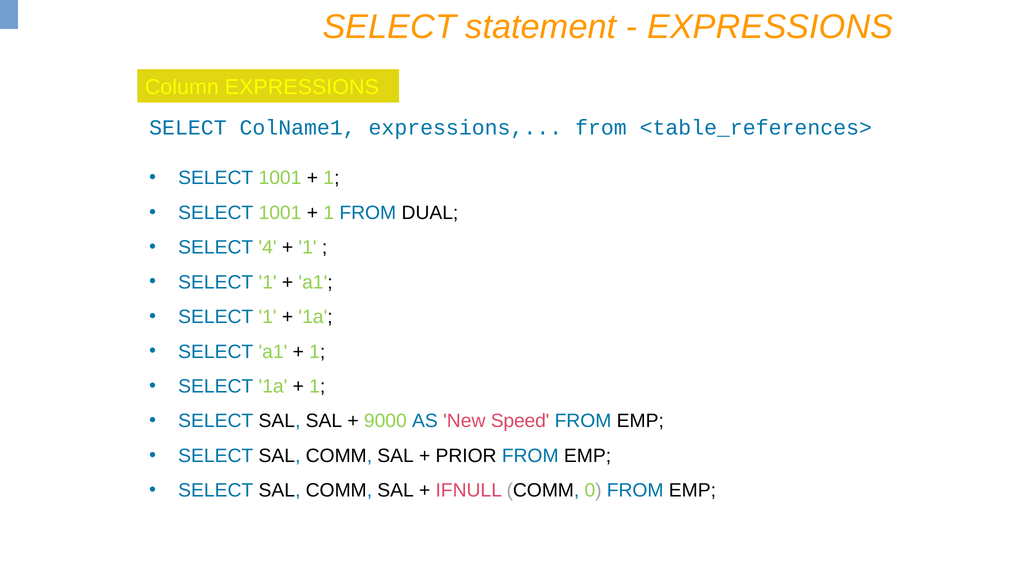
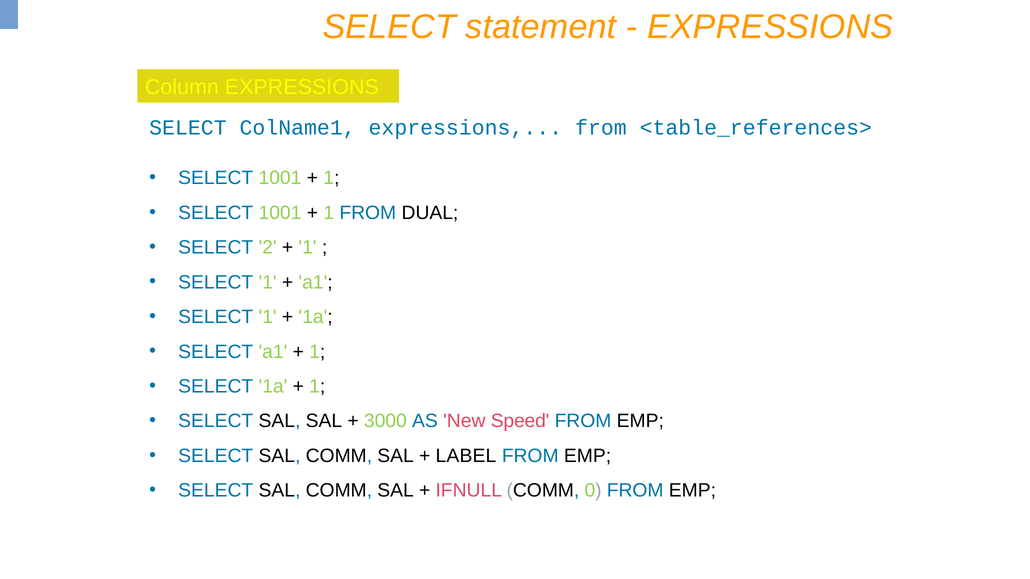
4: 4 -> 2
9000: 9000 -> 3000
PRIOR: PRIOR -> LABEL
